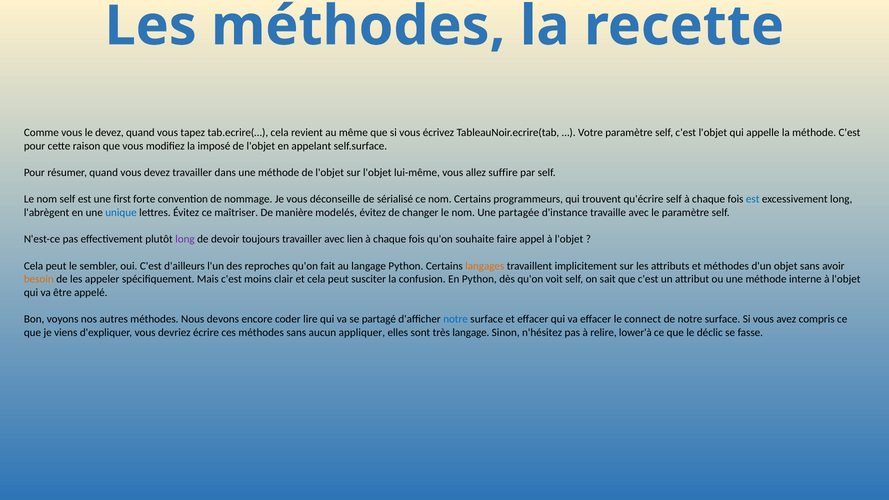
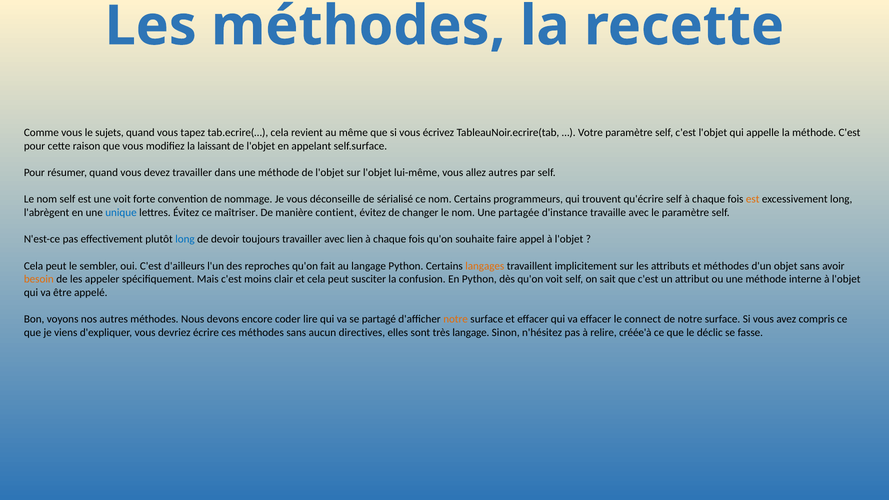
le devez: devez -> sujets
imposé: imposé -> laissant
allez suffire: suffire -> autres
une first: first -> voit
est at (753, 199) colour: blue -> orange
modelés: modelés -> contient
long at (185, 239) colour: purple -> blue
notre at (456, 319) colour: blue -> orange
appliquer: appliquer -> directives
lower'à: lower'à -> créée'à
